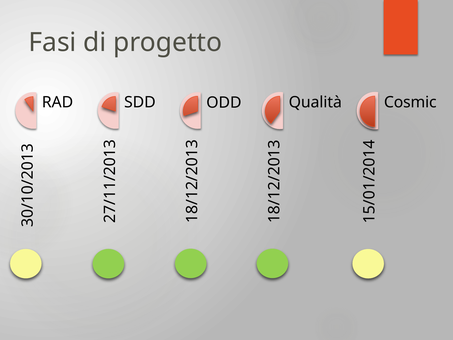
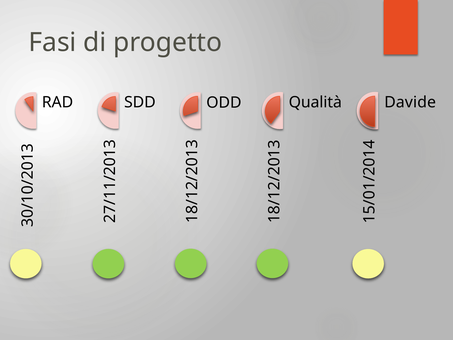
Cosmic: Cosmic -> Davide
